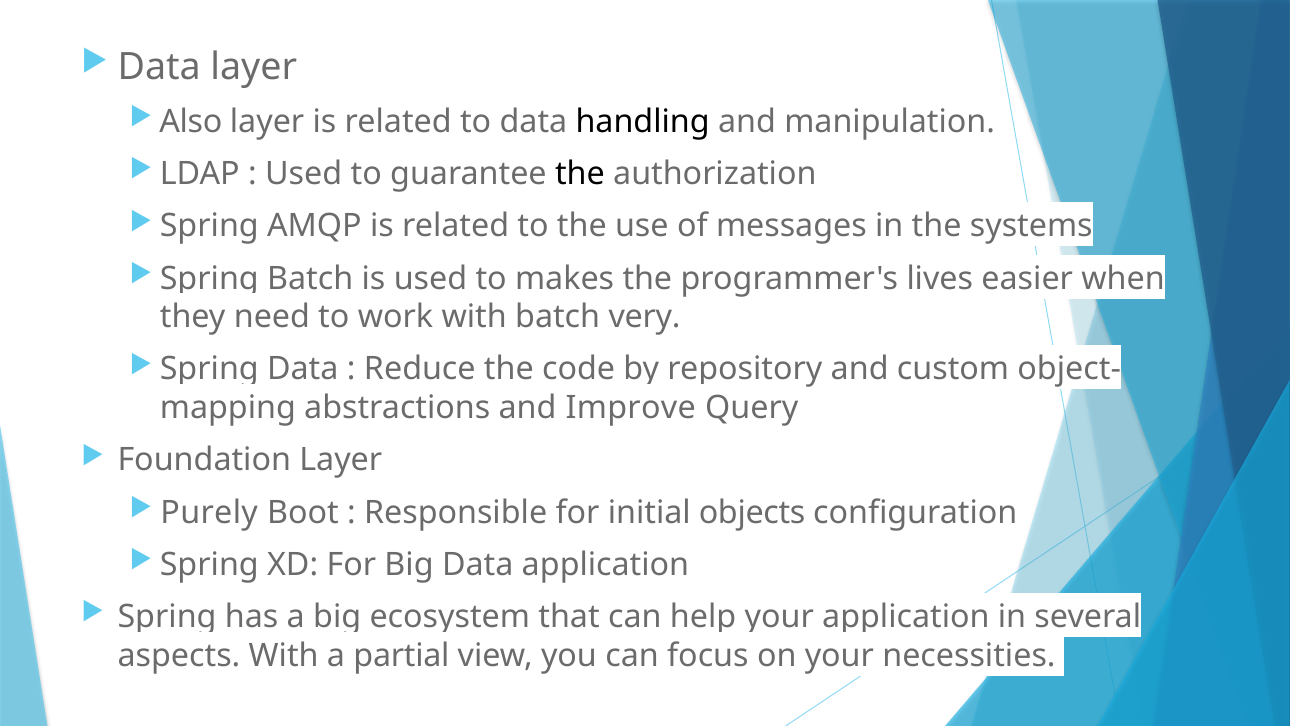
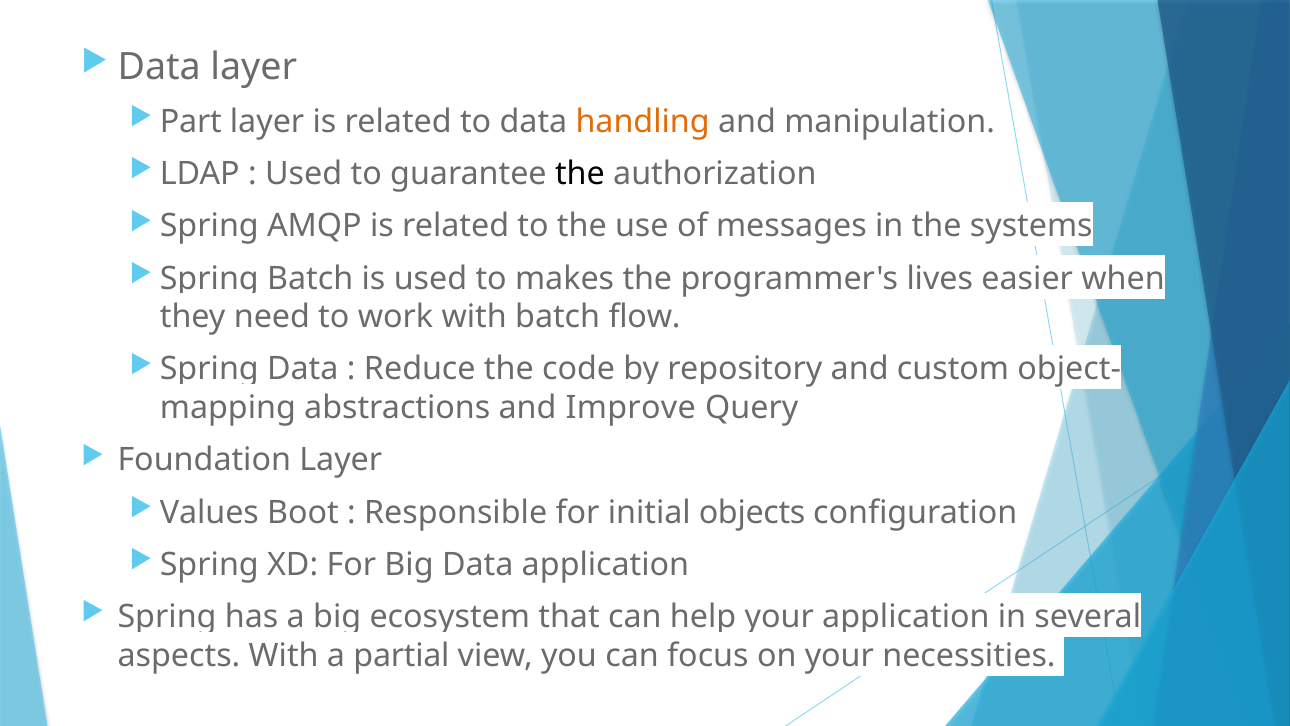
Also: Also -> Part
handling colour: black -> orange
very: very -> flow
Purely: Purely -> Values
